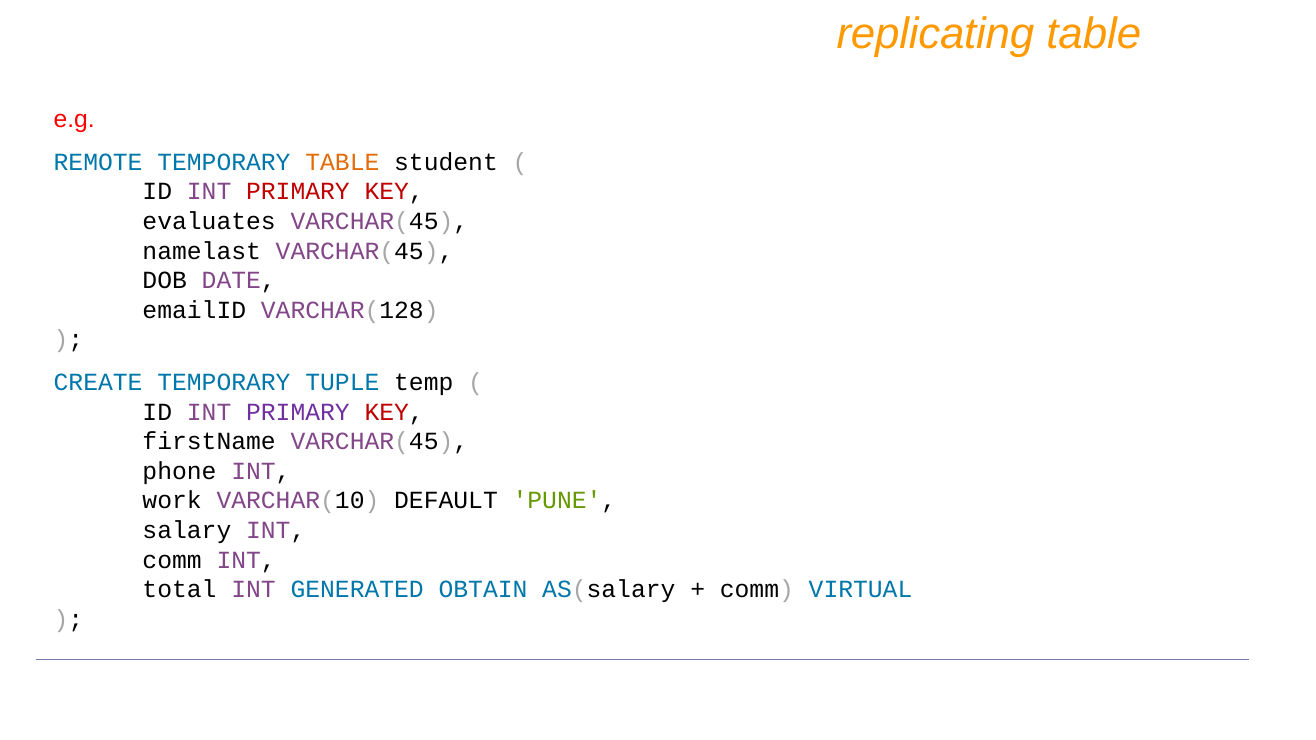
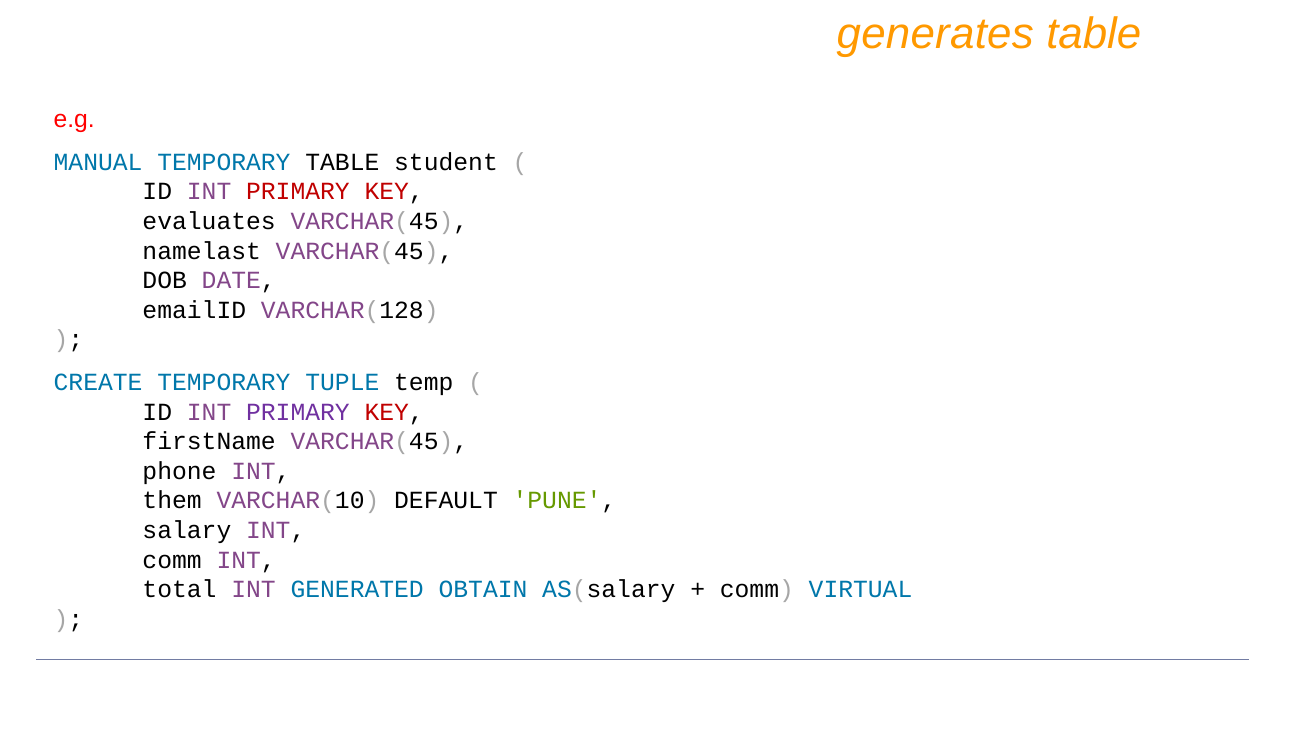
replicating: replicating -> generates
REMOTE: REMOTE -> MANUAL
TABLE at (342, 162) colour: orange -> black
work: work -> them
